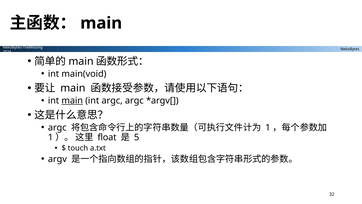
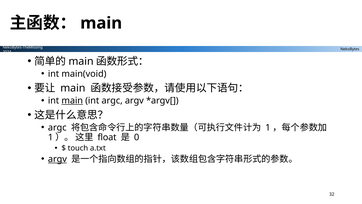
argc argc: argc -> argv
5: 5 -> 0
argv at (57, 159) underline: none -> present
